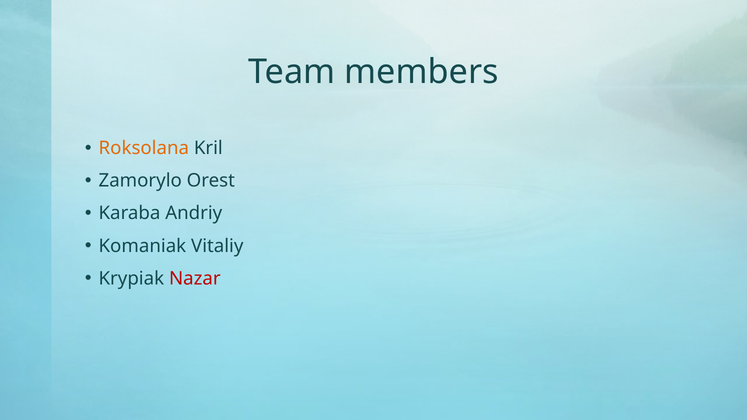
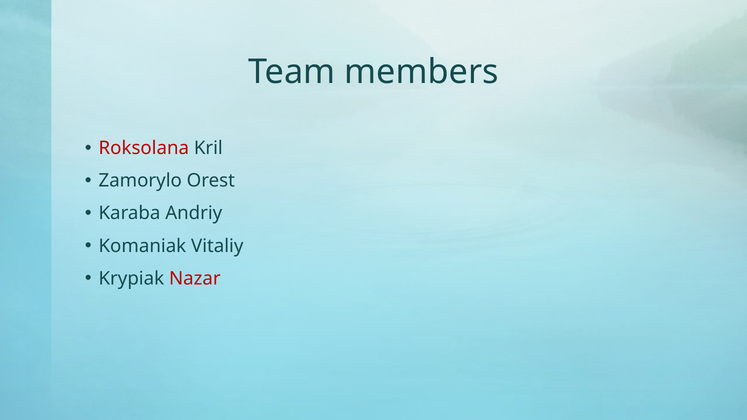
Roksolana colour: orange -> red
